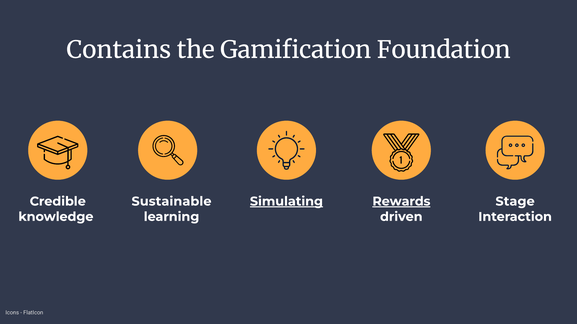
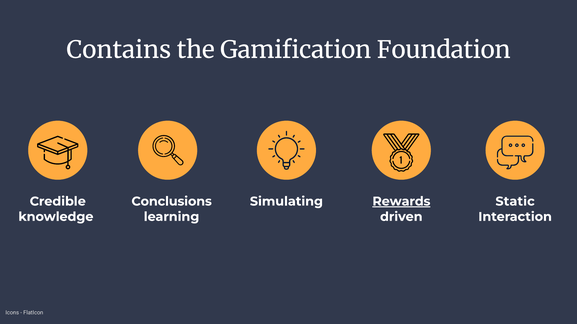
Sustainable: Sustainable -> Conclusions
Simulating underline: present -> none
Stage: Stage -> Static
